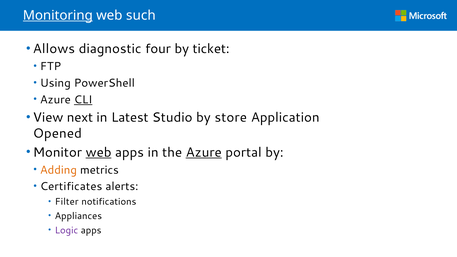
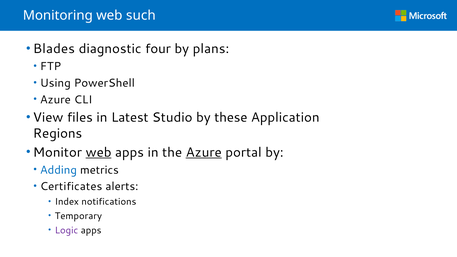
Monitoring underline: present -> none
Allows: Allows -> Blades
ticket: ticket -> plans
CLI underline: present -> none
next: next -> files
store: store -> these
Opened: Opened -> Regions
Adding colour: orange -> blue
Filter: Filter -> Index
Appliances: Appliances -> Temporary
